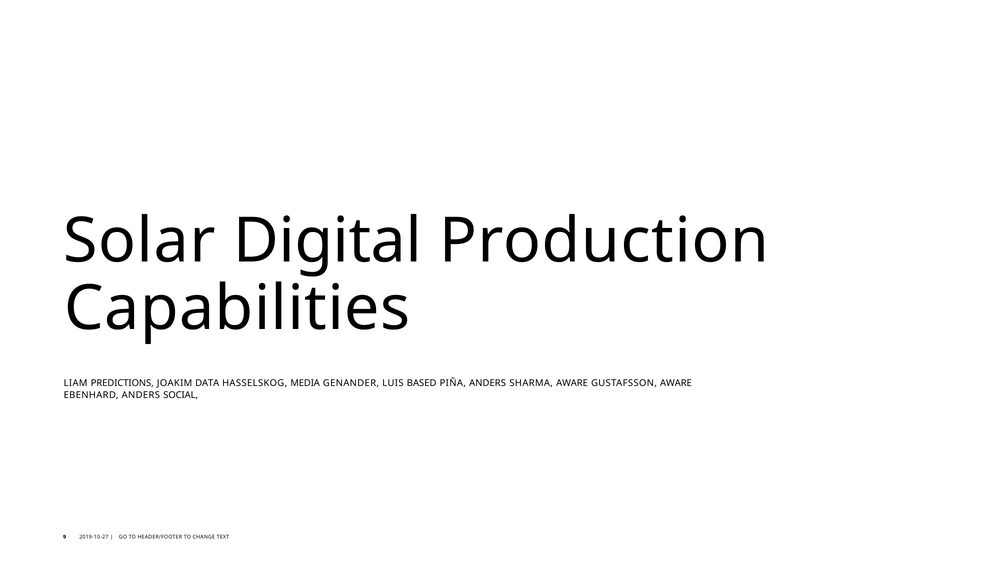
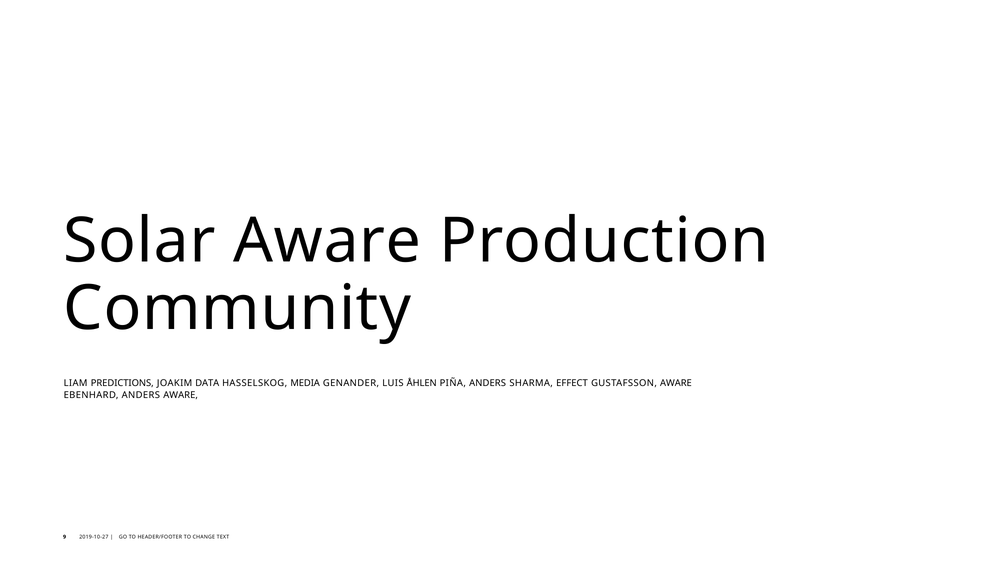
Solar Digital: Digital -> Aware
Capabilities: Capabilities -> Community
BASED: BASED -> ÅHLEN
SHARMA AWARE: AWARE -> EFFECT
ANDERS SOCIAL: SOCIAL -> AWARE
